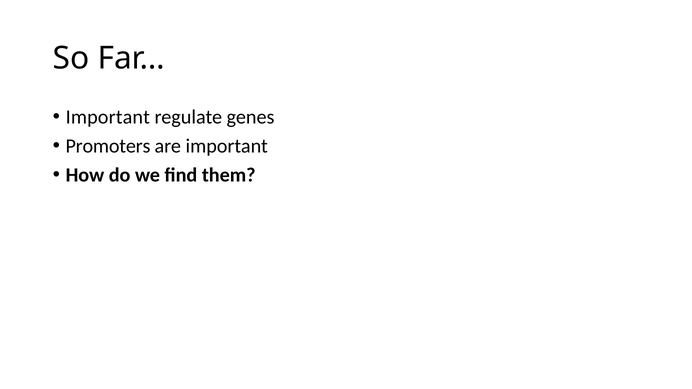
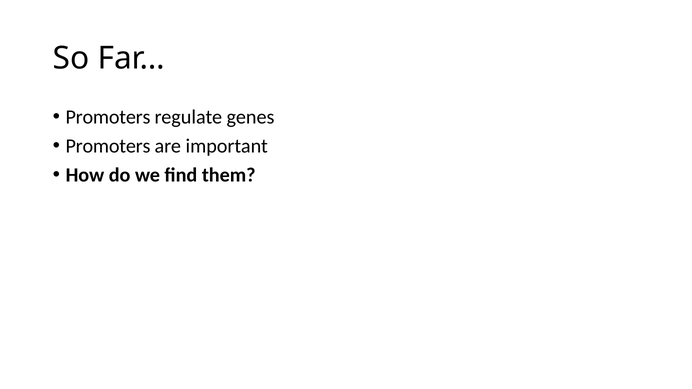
Important at (108, 117): Important -> Promoters
